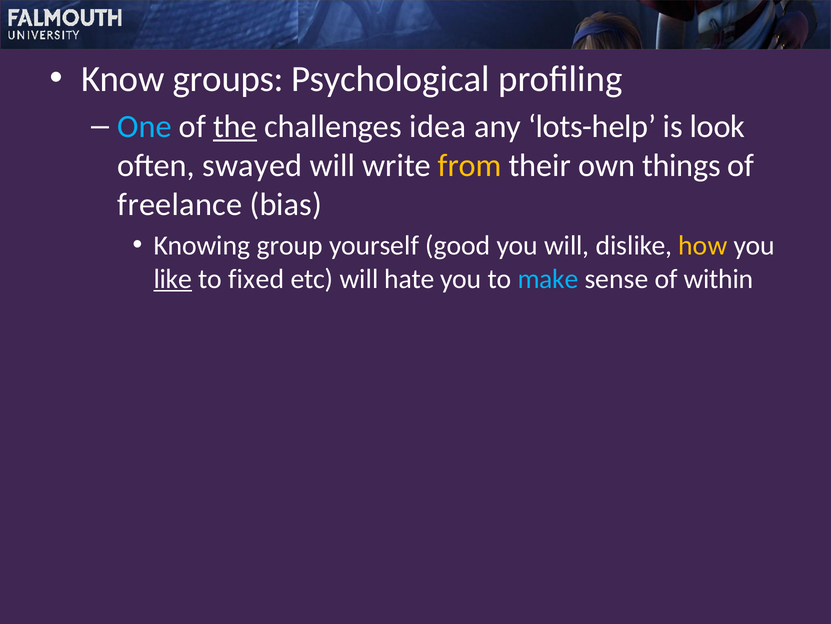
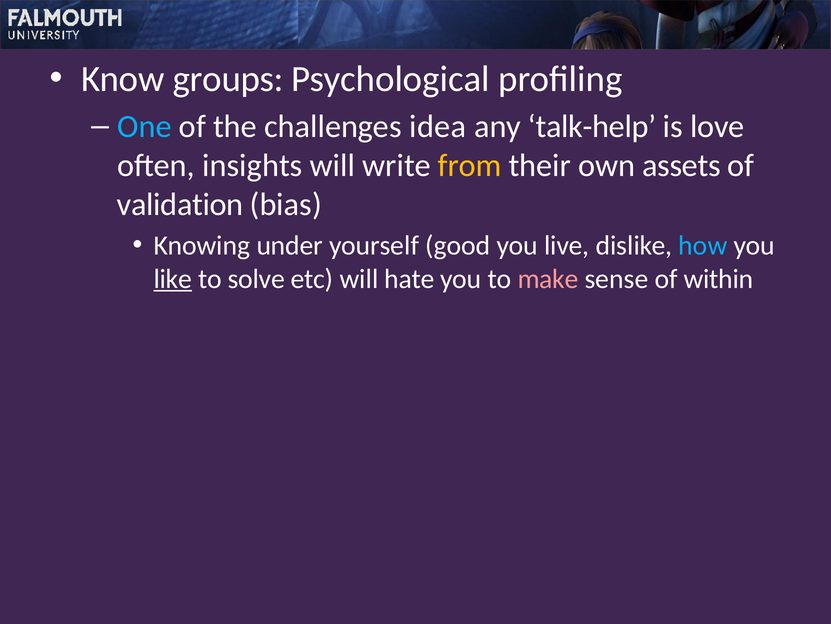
the underline: present -> none
lots-help: lots-help -> talk-help
look: look -> love
swayed: swayed -> insights
things: things -> assets
freelance: freelance -> validation
group: group -> under
you will: will -> live
how colour: yellow -> light blue
fixed: fixed -> solve
make colour: light blue -> pink
